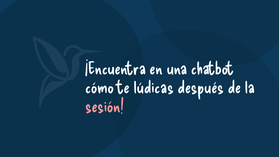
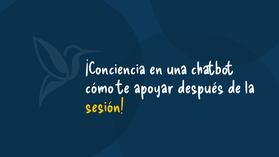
¡Encuentra: ¡Encuentra -> ¡Conciencia
lúdicas: lúdicas -> apoyar
sesión colour: pink -> yellow
